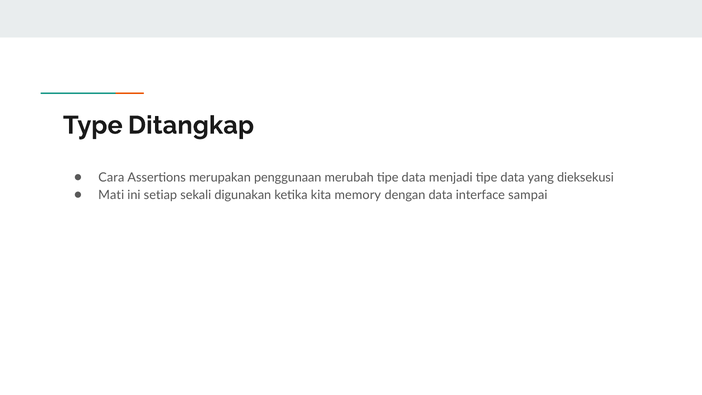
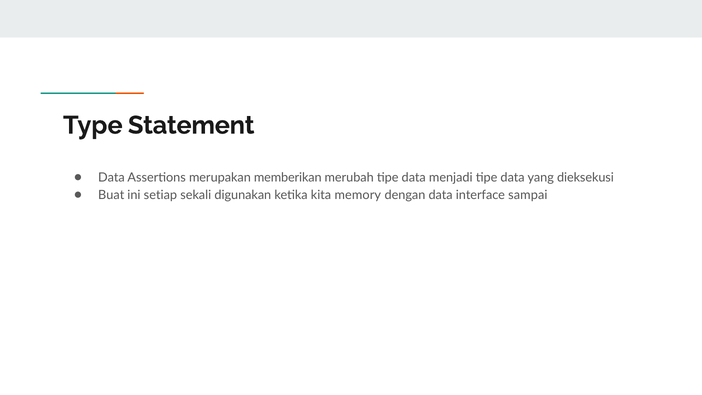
Ditangkap: Ditangkap -> Statement
Cara at (111, 177): Cara -> Data
penggunaan: penggunaan -> memberikan
Mati: Mati -> Buat
